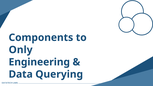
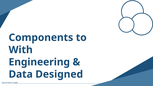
Only: Only -> With
Querying: Querying -> Designed
